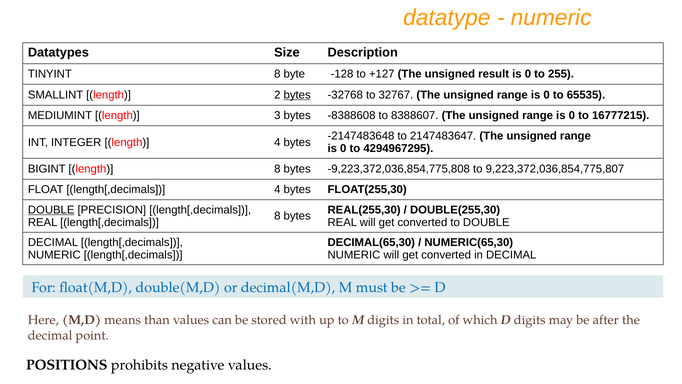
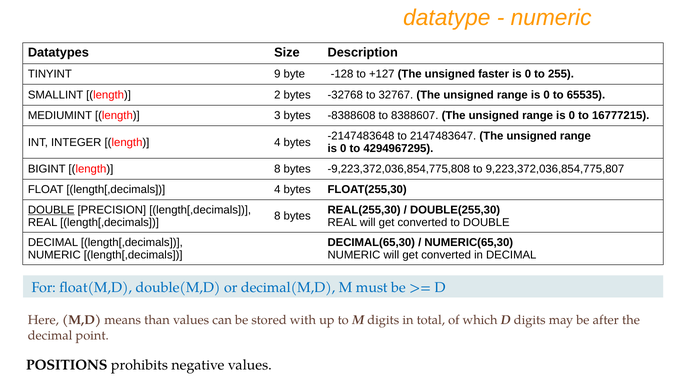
TINYINT 8: 8 -> 9
result: result -> faster
bytes at (297, 95) underline: present -> none
